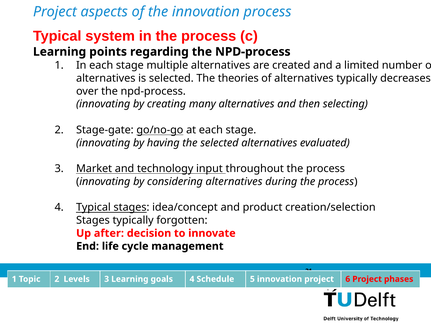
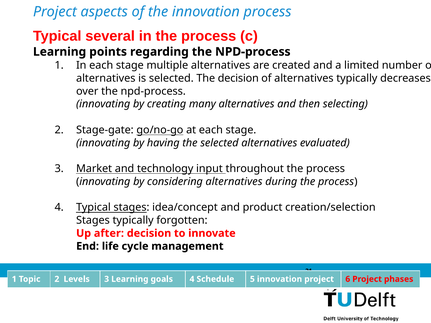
system: system -> several
The theories: theories -> decision
